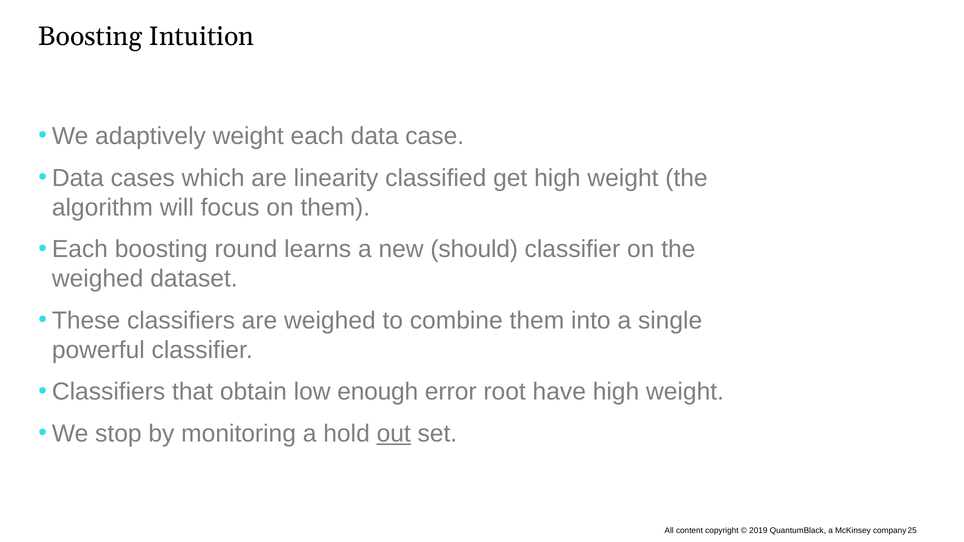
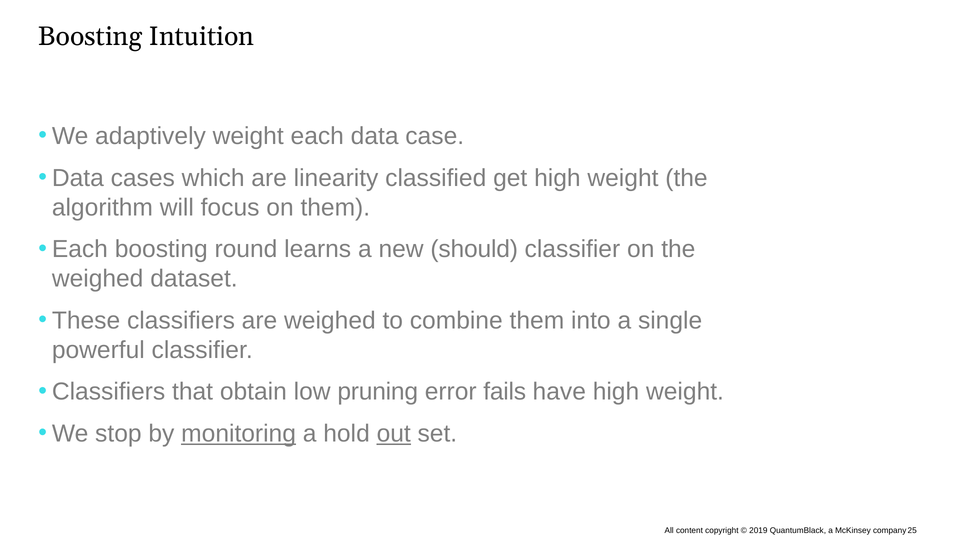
enough: enough -> pruning
root: root -> fails
monitoring underline: none -> present
